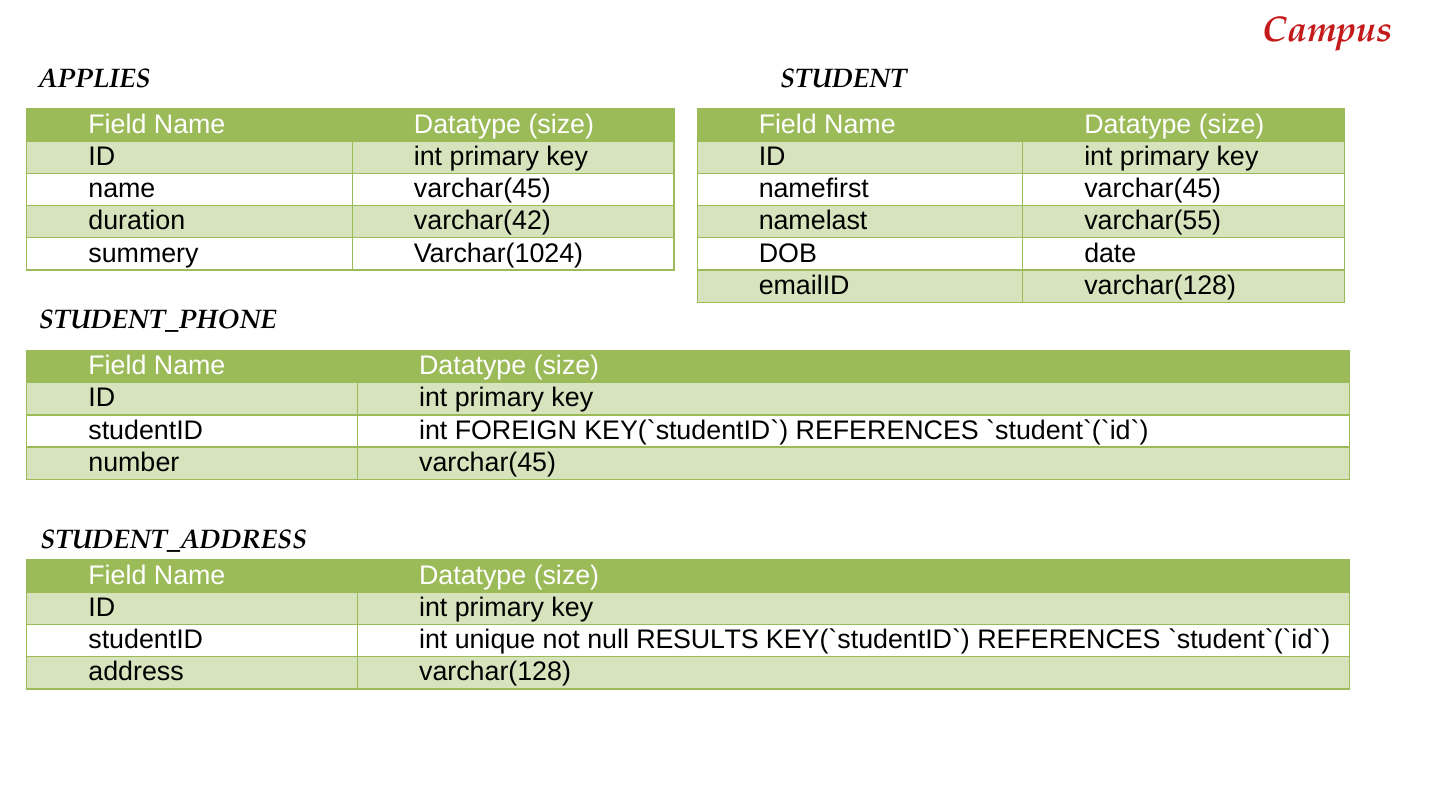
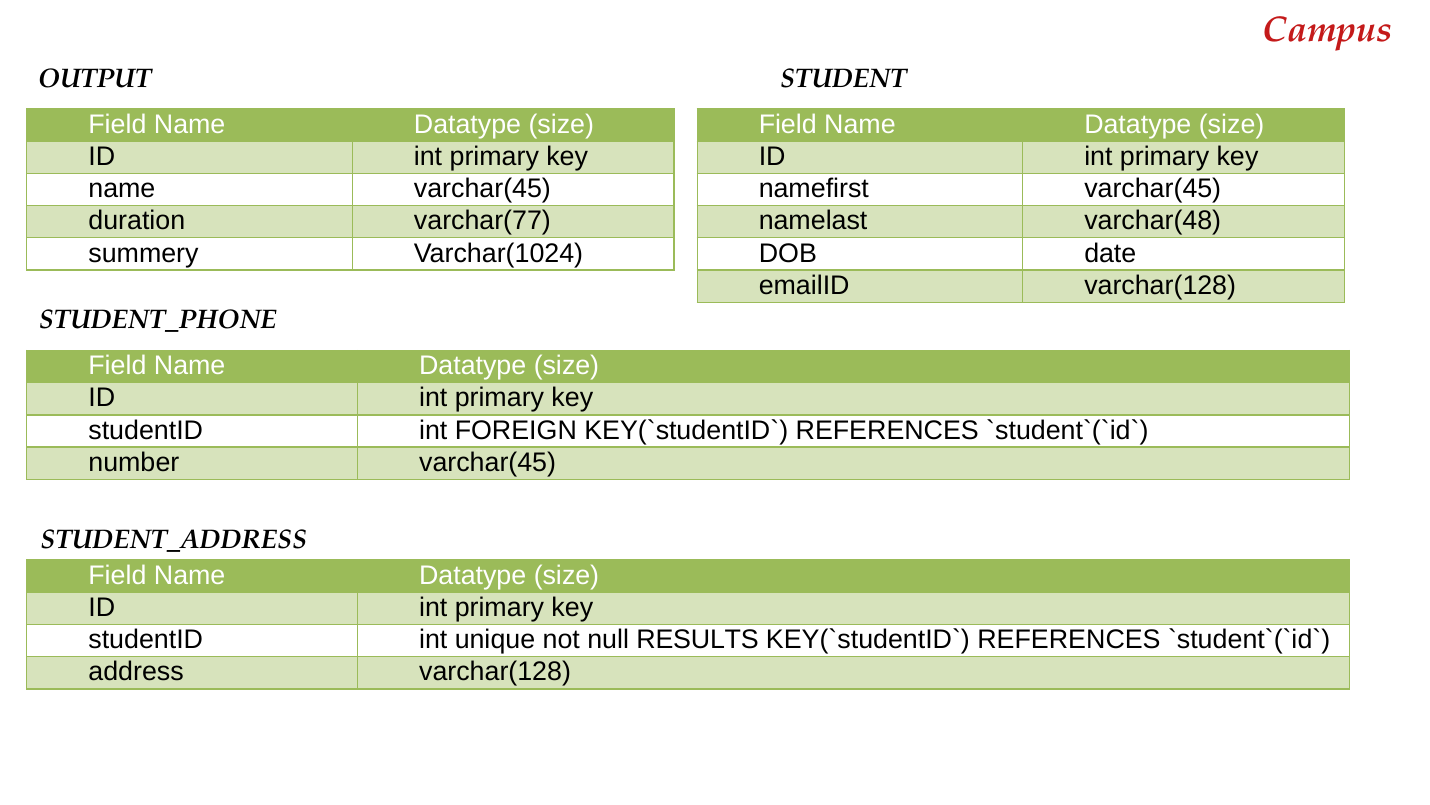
APPLIES: APPLIES -> OUTPUT
varchar(42: varchar(42 -> varchar(77
varchar(55: varchar(55 -> varchar(48
